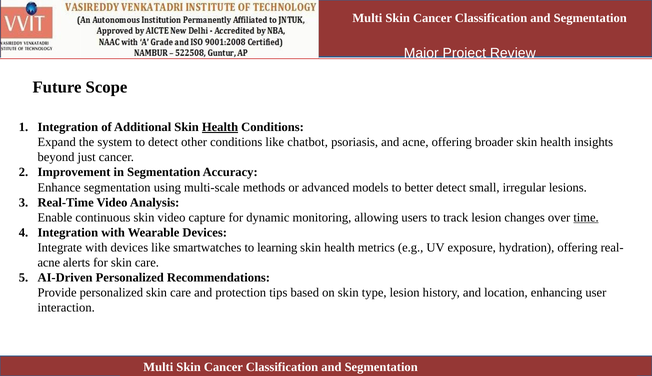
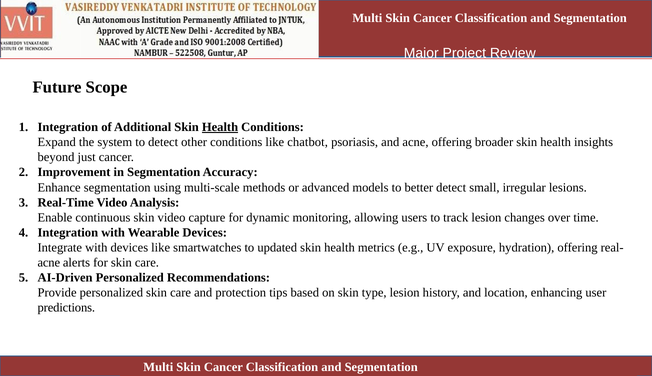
time underline: present -> none
learning: learning -> updated
interaction: interaction -> predictions
